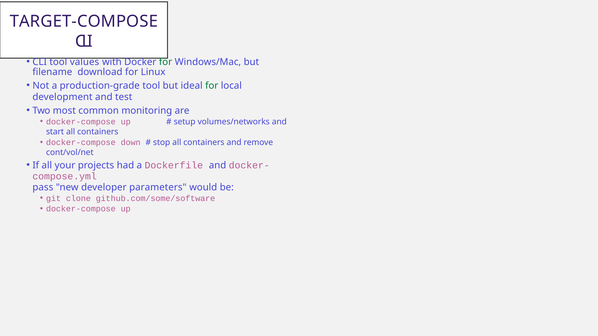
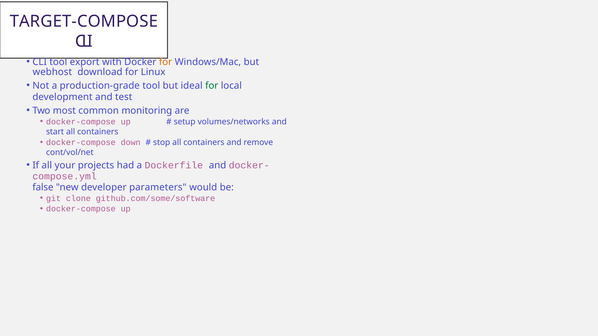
values: values -> export
for at (166, 62) colour: green -> orange
filename: filename -> webhost
pass: pass -> false
